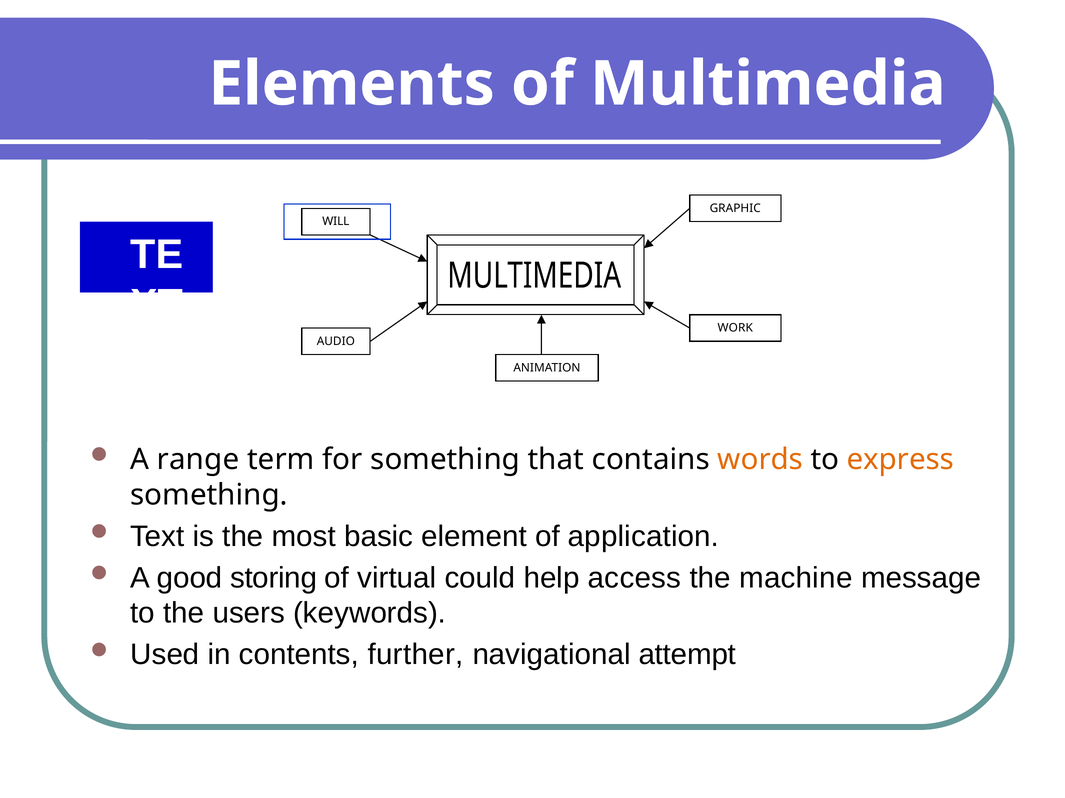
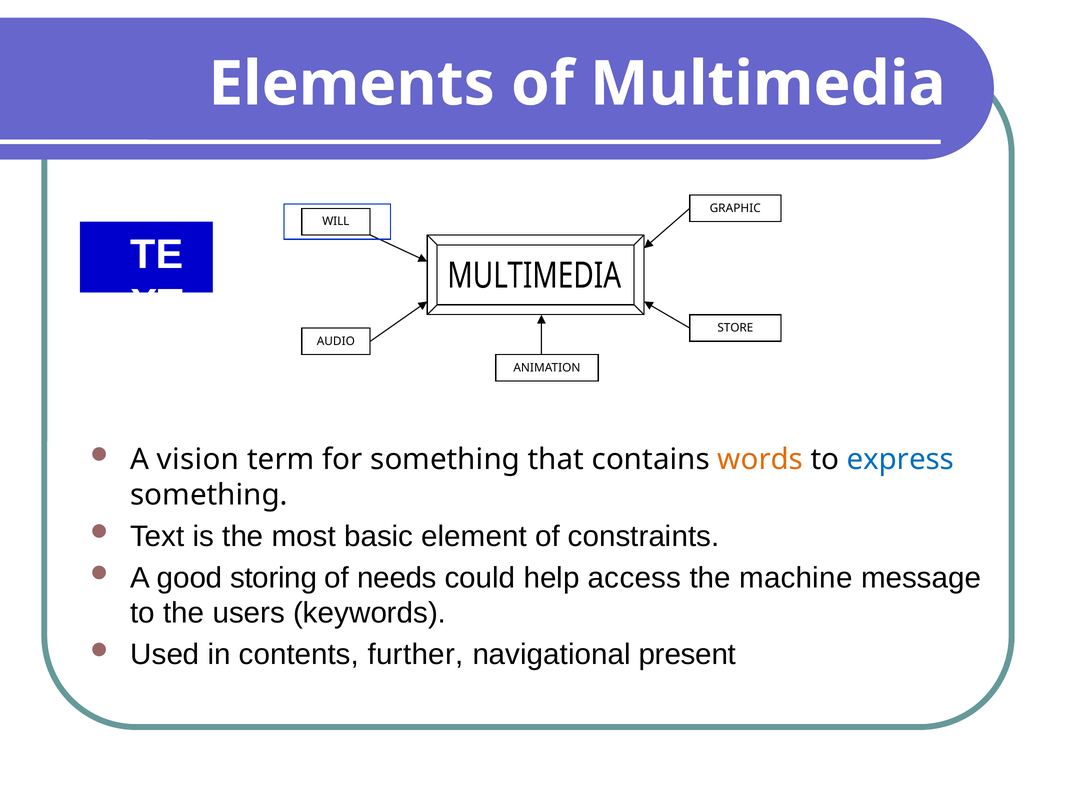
WORK: WORK -> STORE
range: range -> vision
express colour: orange -> blue
application: application -> constraints
virtual: virtual -> needs
attempt: attempt -> present
